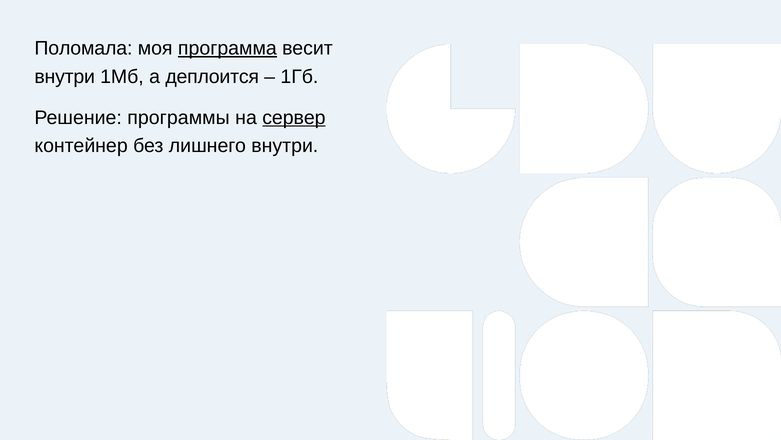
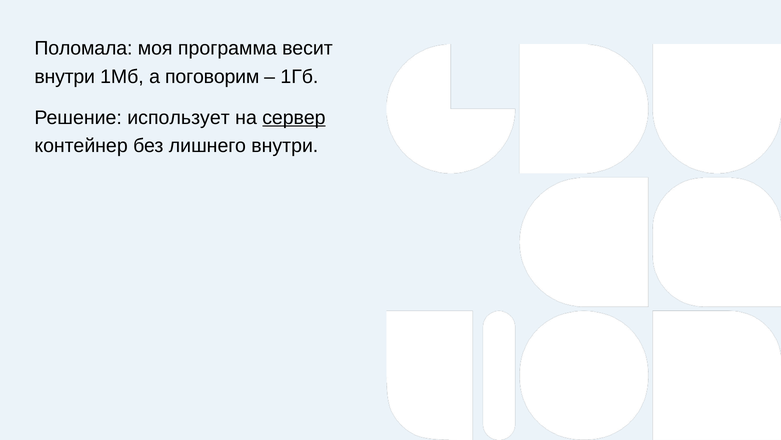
программа underline: present -> none
деплоится: деплоится -> поговорим
программы: программы -> использует
